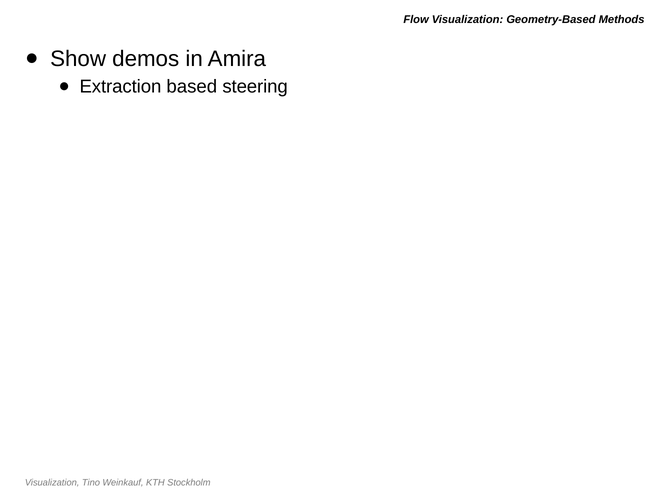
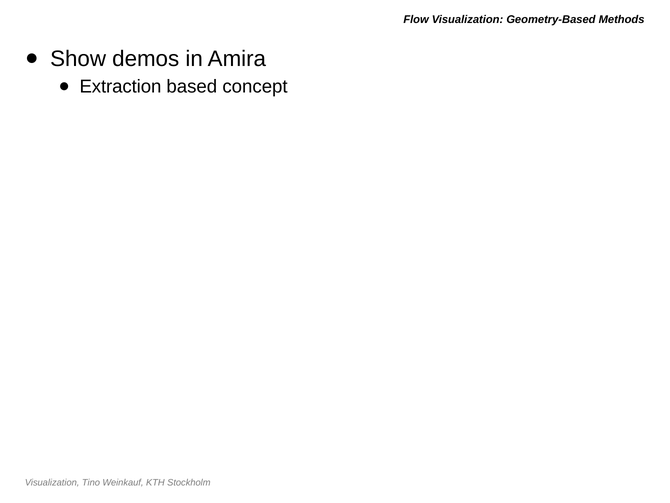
steering: steering -> concept
